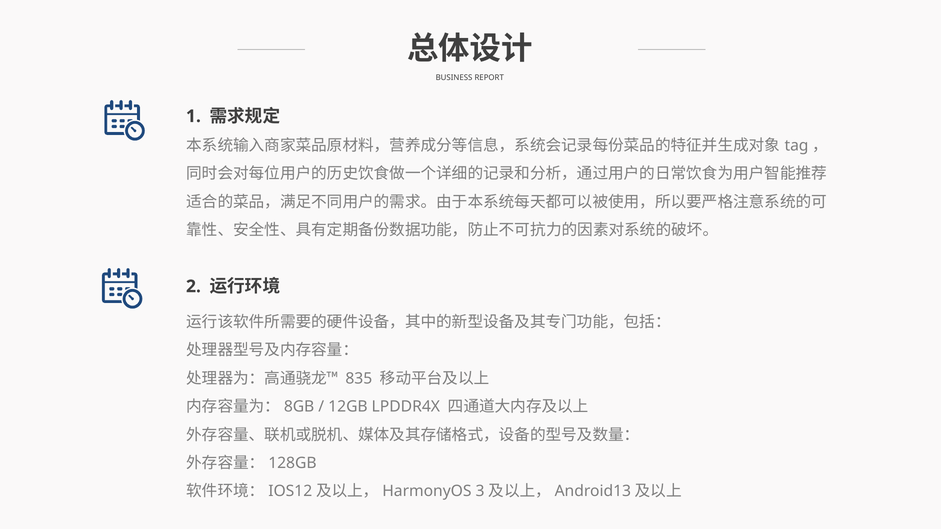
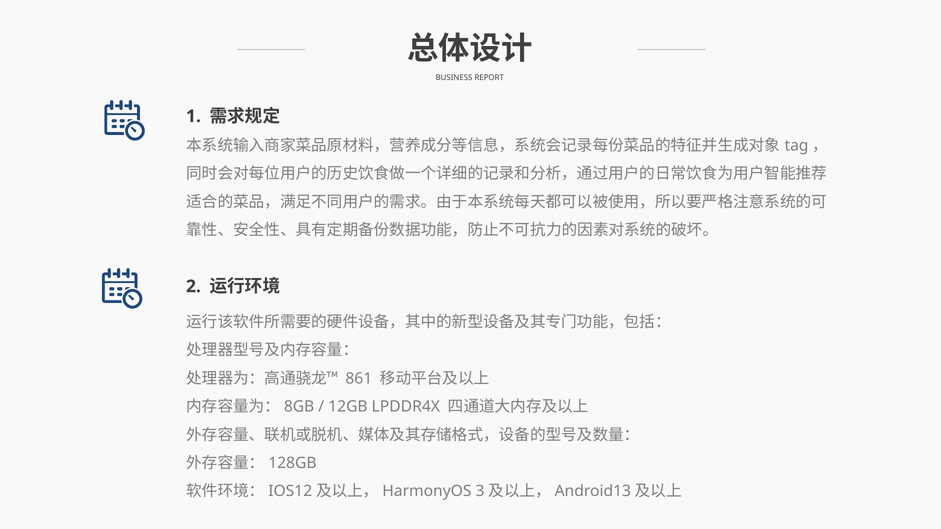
835: 835 -> 861
